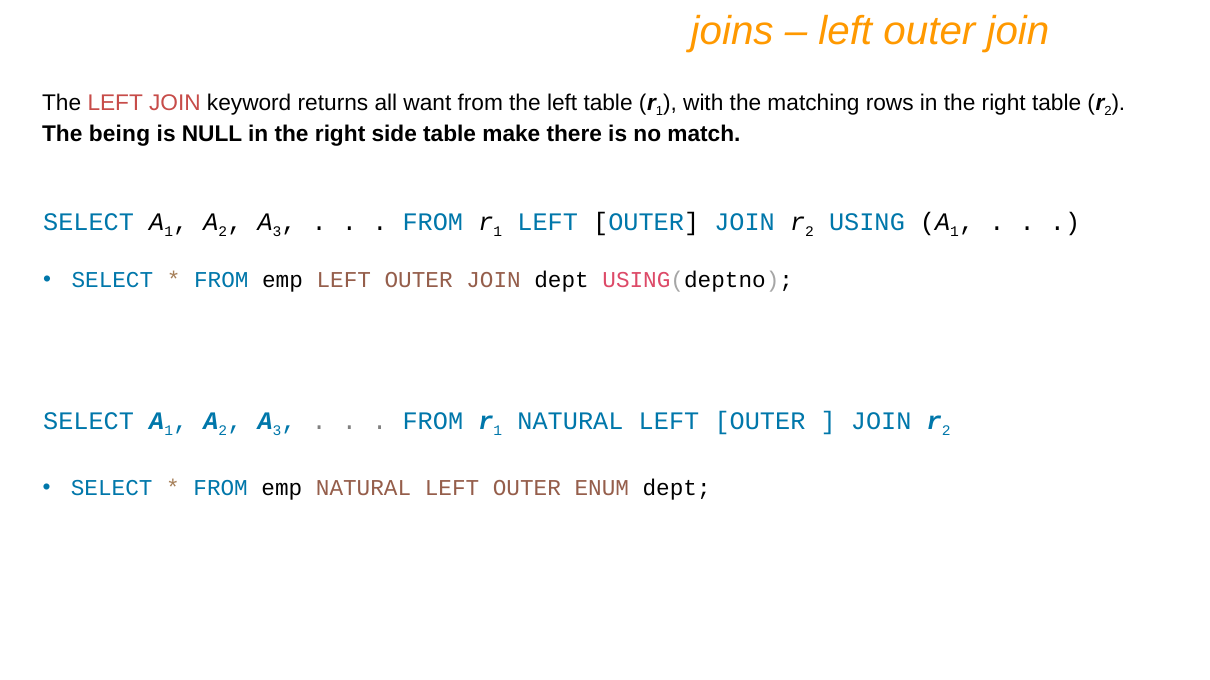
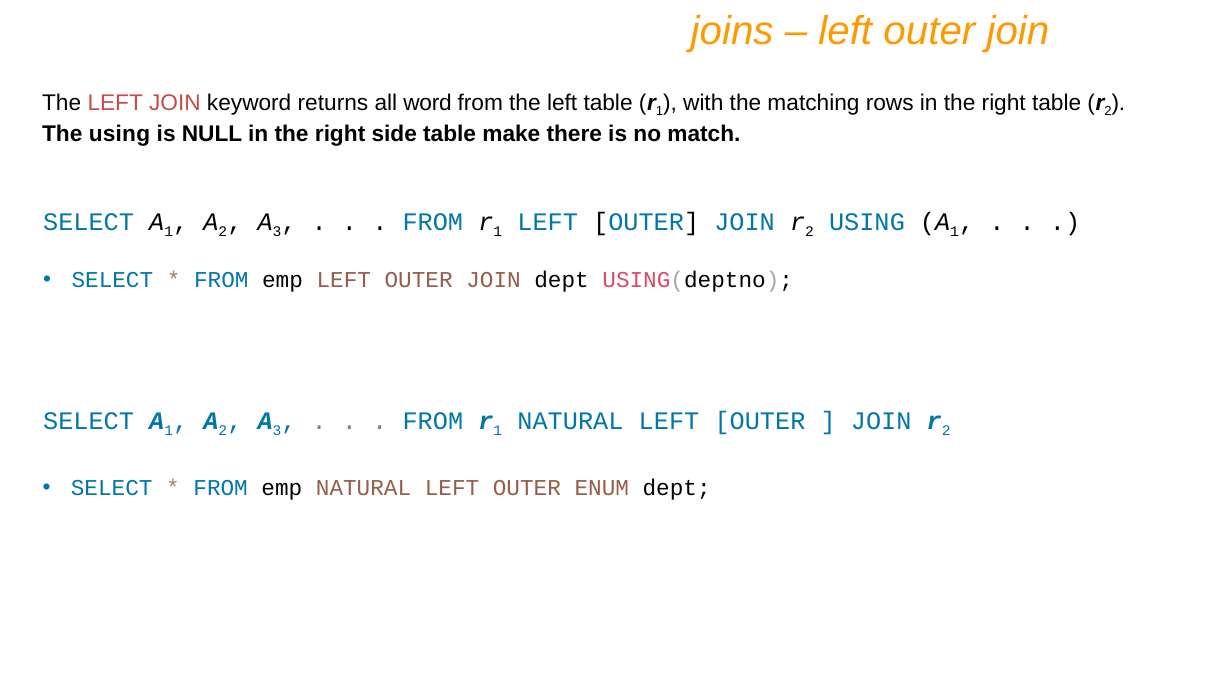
want: want -> word
The being: being -> using
